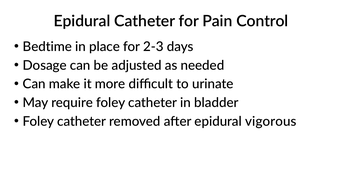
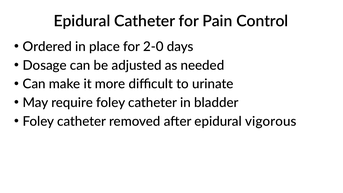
Bedtime: Bedtime -> Ordered
2-3: 2-3 -> 2-0
